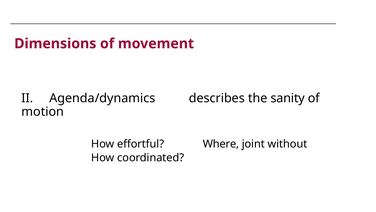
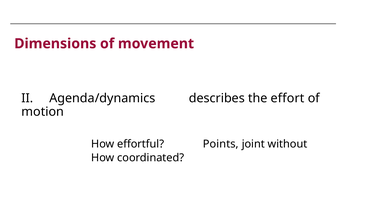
sanity: sanity -> effort
Where: Where -> Points
